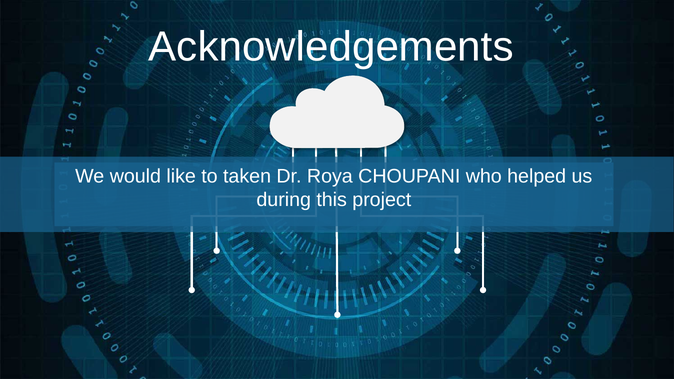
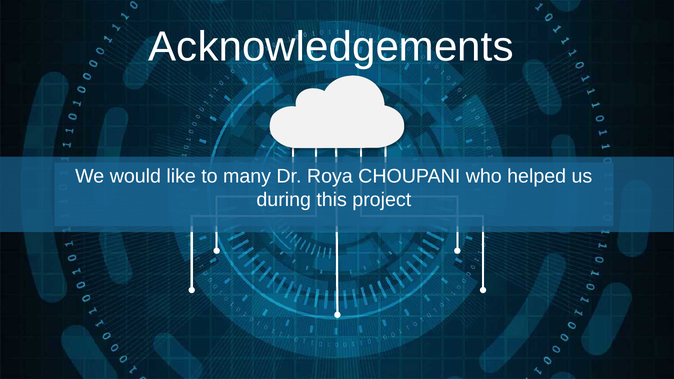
taken: taken -> many
